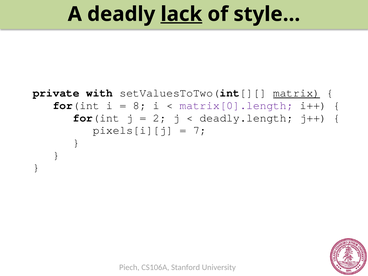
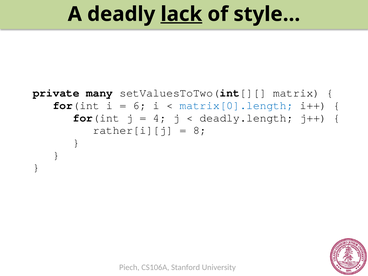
with: with -> many
matrix underline: present -> none
8: 8 -> 6
matrix[0].length colour: purple -> blue
2: 2 -> 4
pixels[i][j: pixels[i][j -> rather[i][j
7: 7 -> 8
